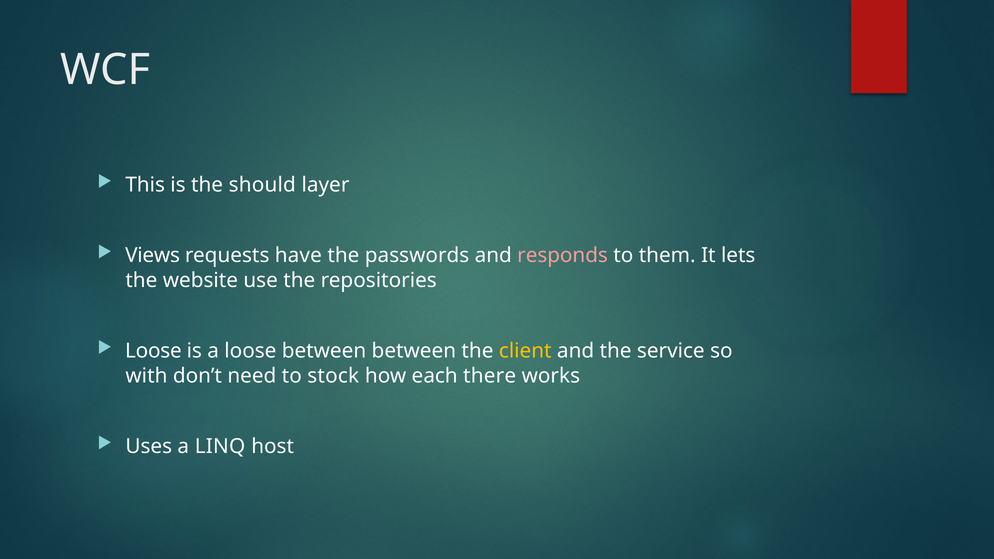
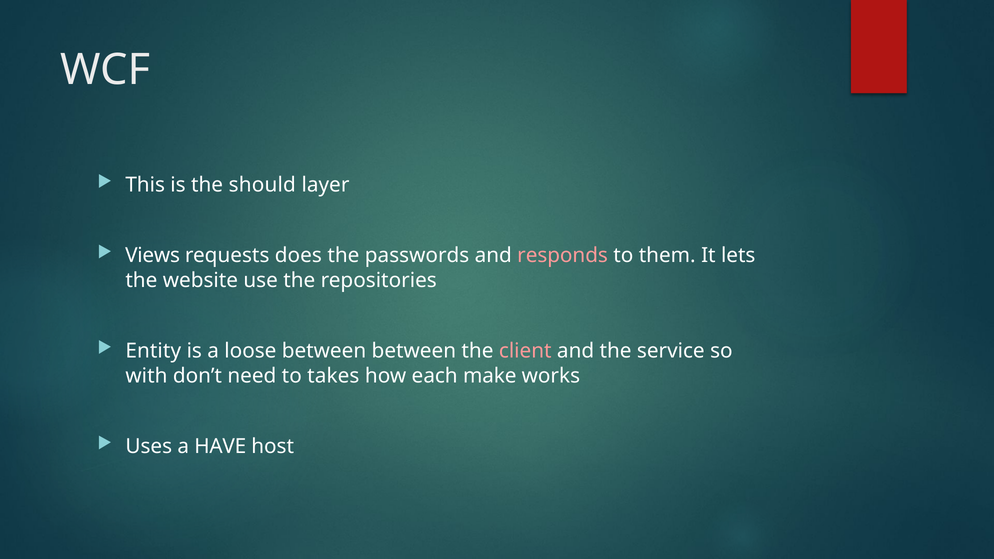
have: have -> does
Loose at (153, 351): Loose -> Entity
client colour: yellow -> pink
stock: stock -> takes
there: there -> make
LINQ: LINQ -> HAVE
